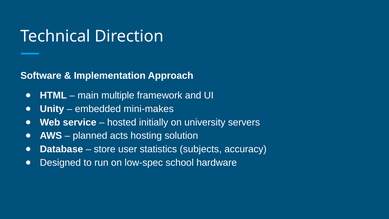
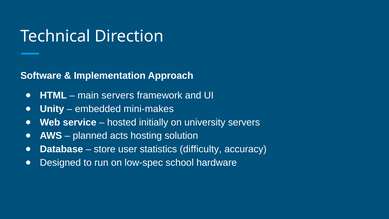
main multiple: multiple -> servers
subjects: subjects -> difficulty
